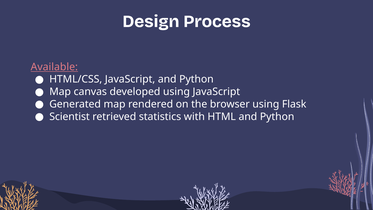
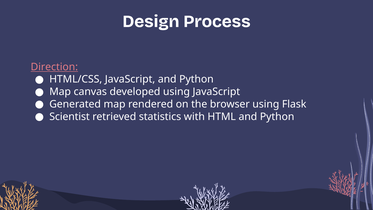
Available: Available -> Direction
